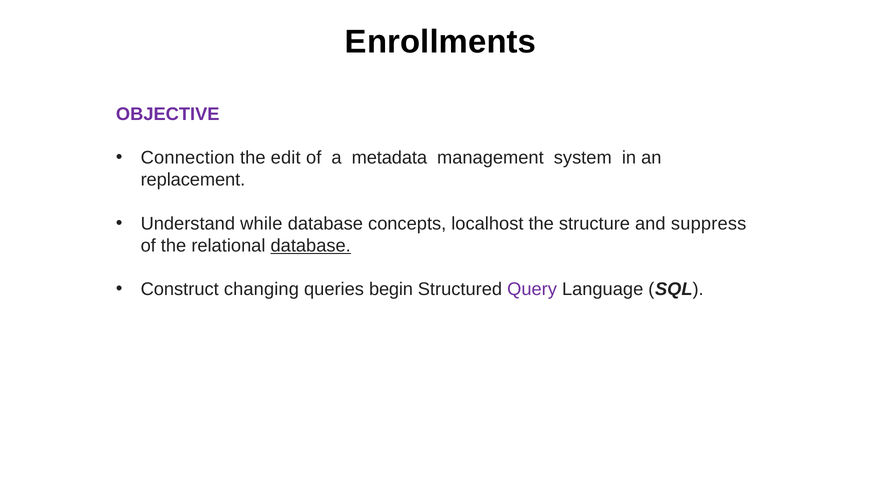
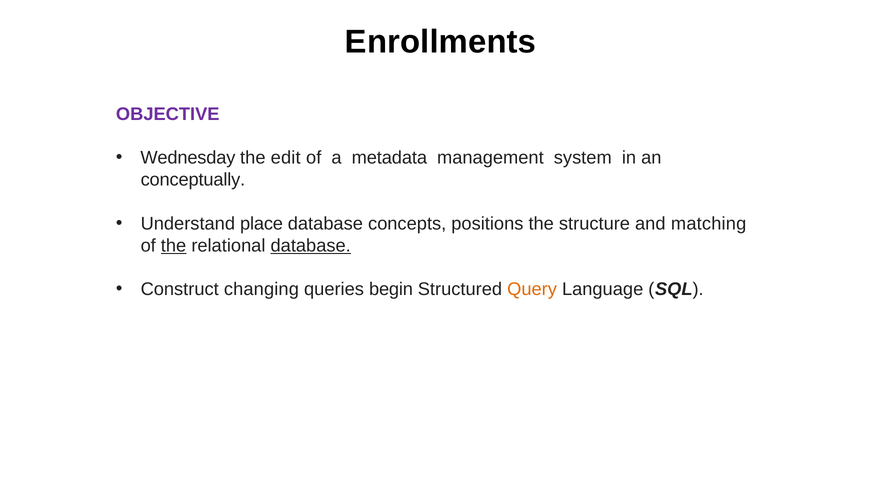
Connection: Connection -> Wednesday
replacement: replacement -> conceptually
while: while -> place
localhost: localhost -> positions
suppress: suppress -> matching
the at (174, 246) underline: none -> present
Query colour: purple -> orange
